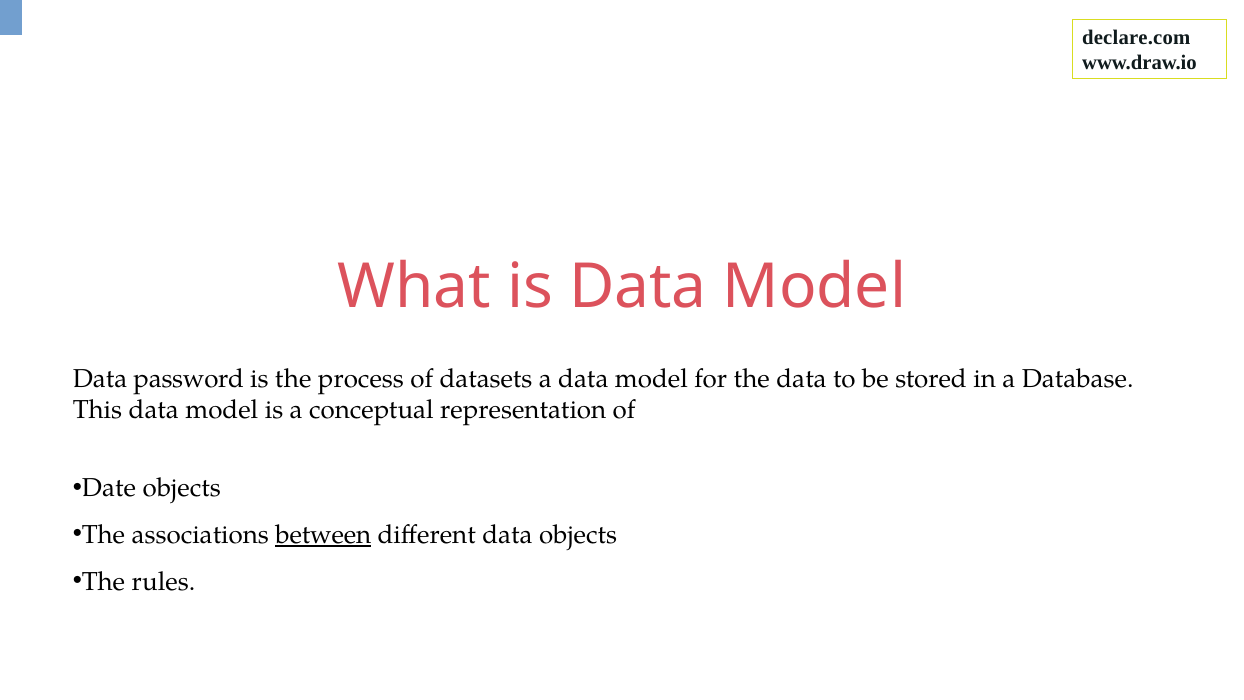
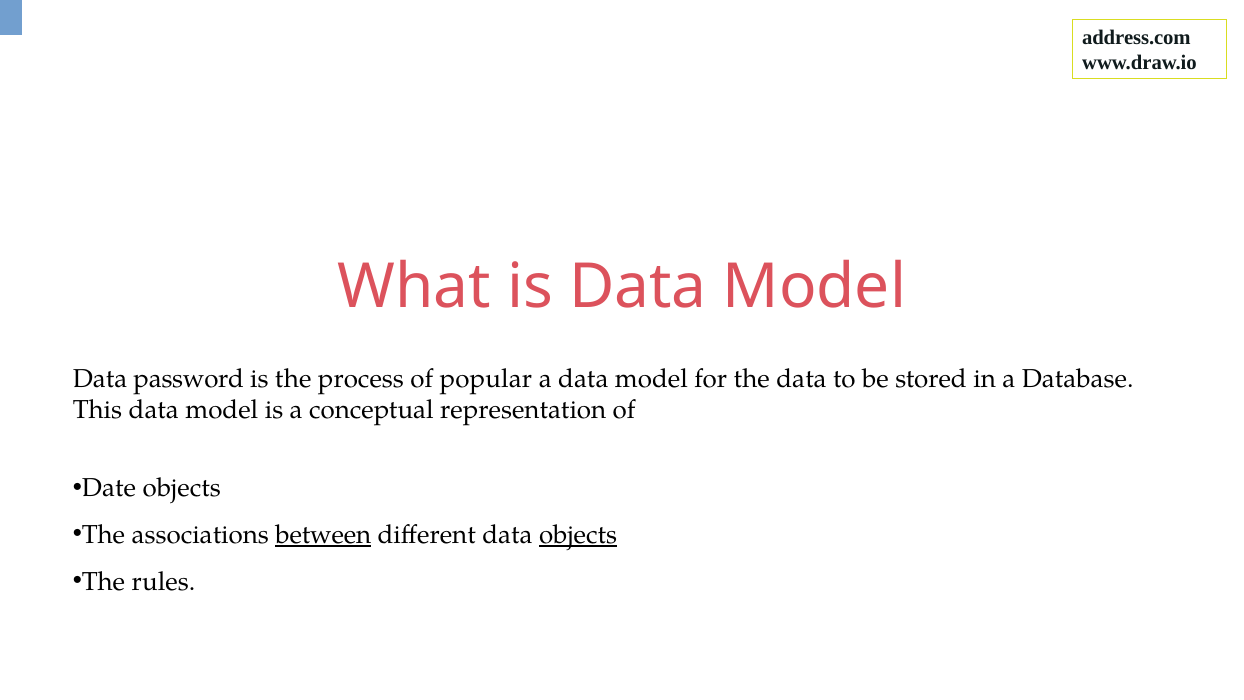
declare.com: declare.com -> address.com
datasets: datasets -> popular
objects at (578, 535) underline: none -> present
